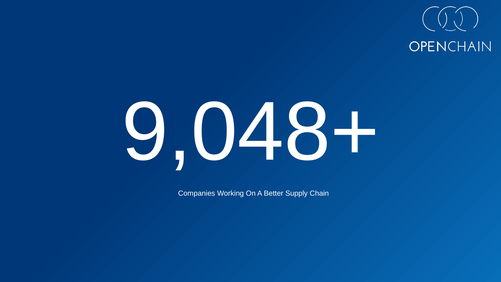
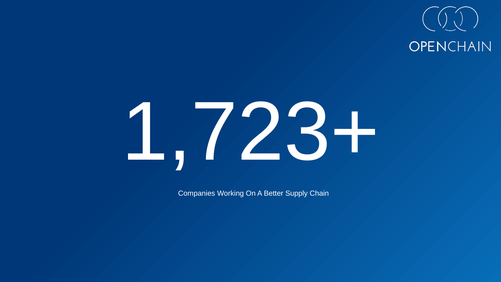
9,048+: 9,048+ -> 1,723+
